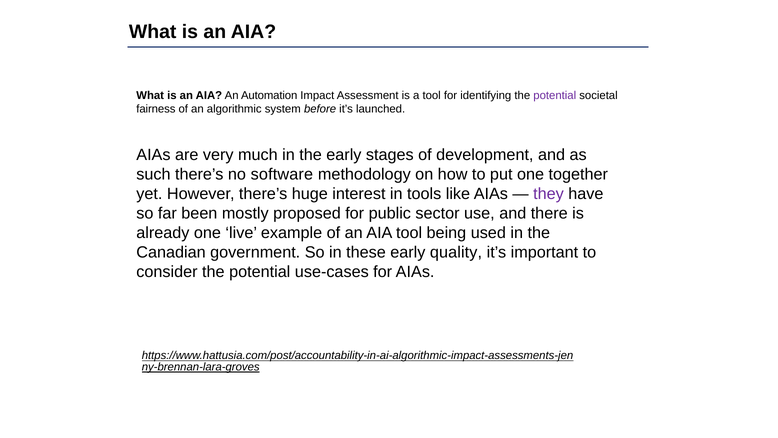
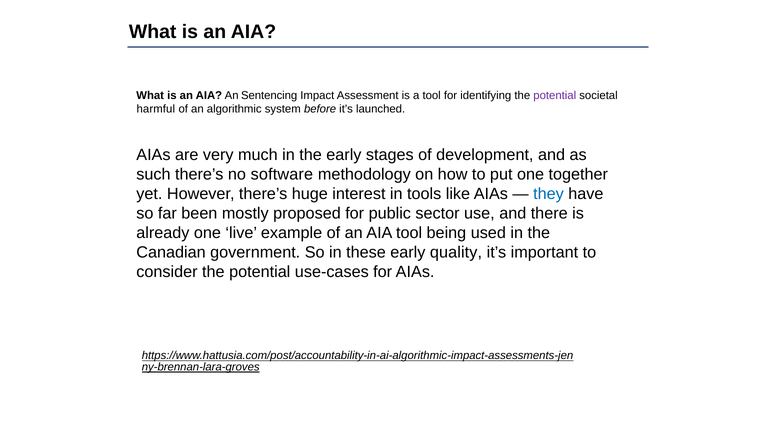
Automation: Automation -> Sentencing
fairness: fairness -> harmful
they colour: purple -> blue
